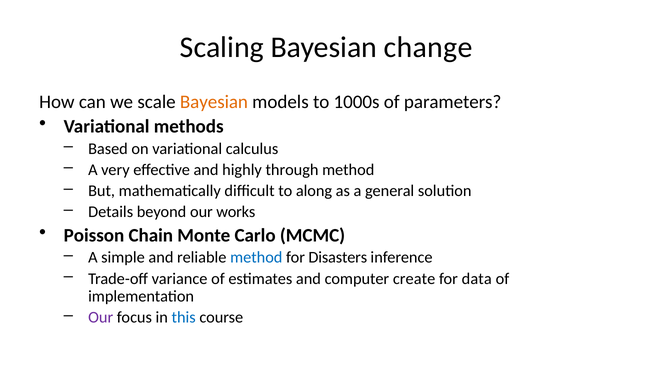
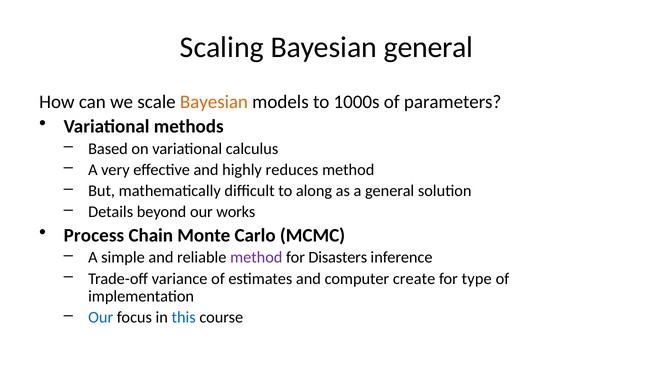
Bayesian change: change -> general
through: through -> reduces
Poisson: Poisson -> Process
method at (256, 257) colour: blue -> purple
data: data -> type
Our at (101, 317) colour: purple -> blue
